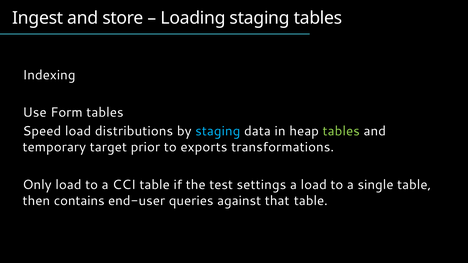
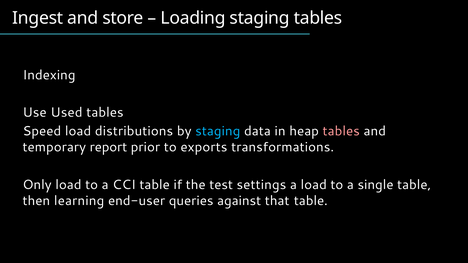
Form: Form -> Used
tables at (341, 131) colour: light green -> pink
target: target -> report
contains: contains -> learning
